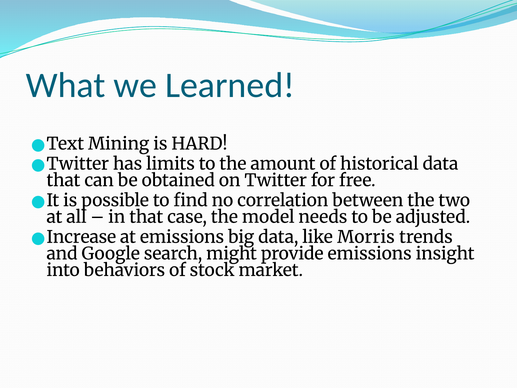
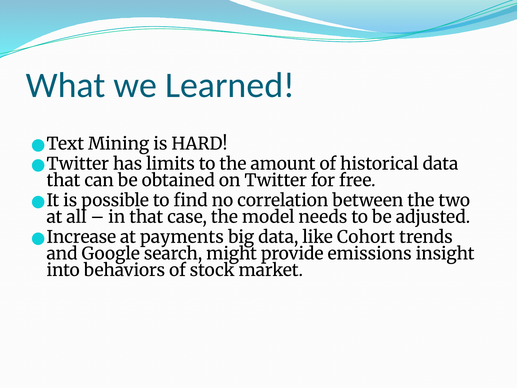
at emissions: emissions -> payments
Morris: Morris -> Cohort
